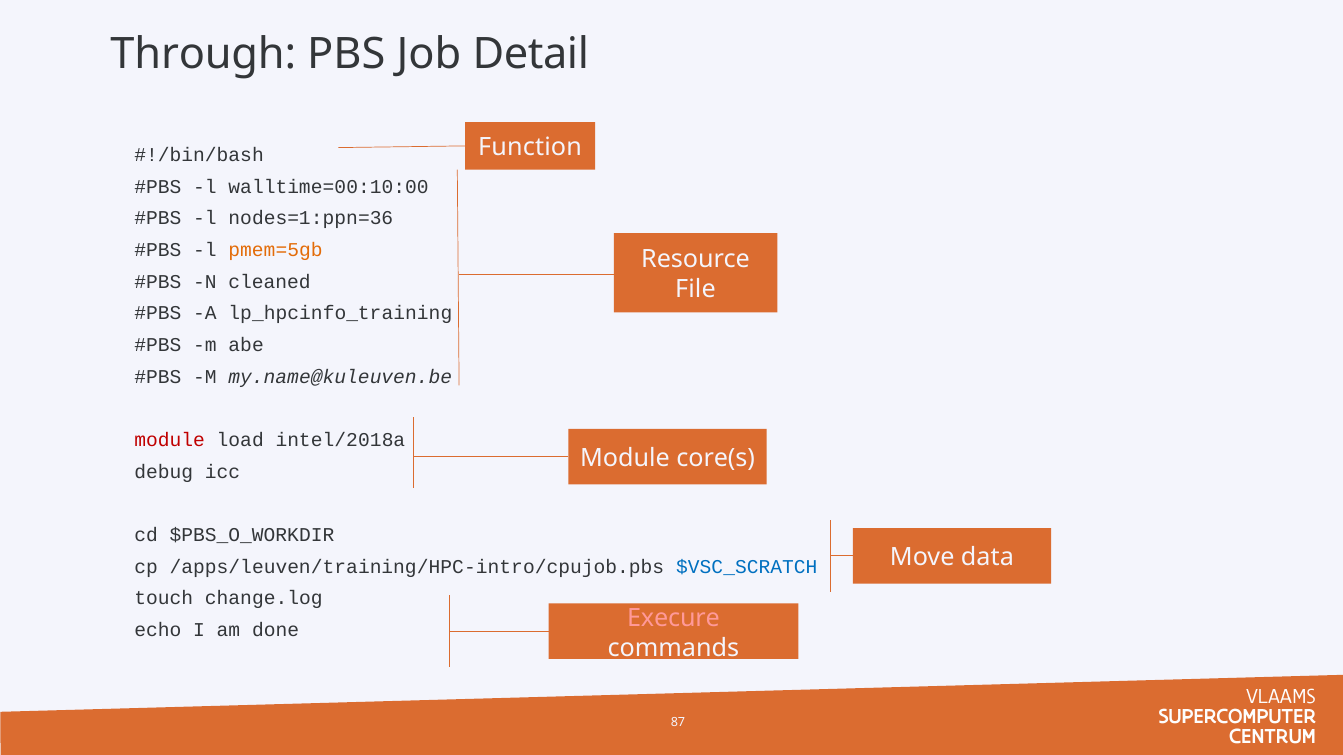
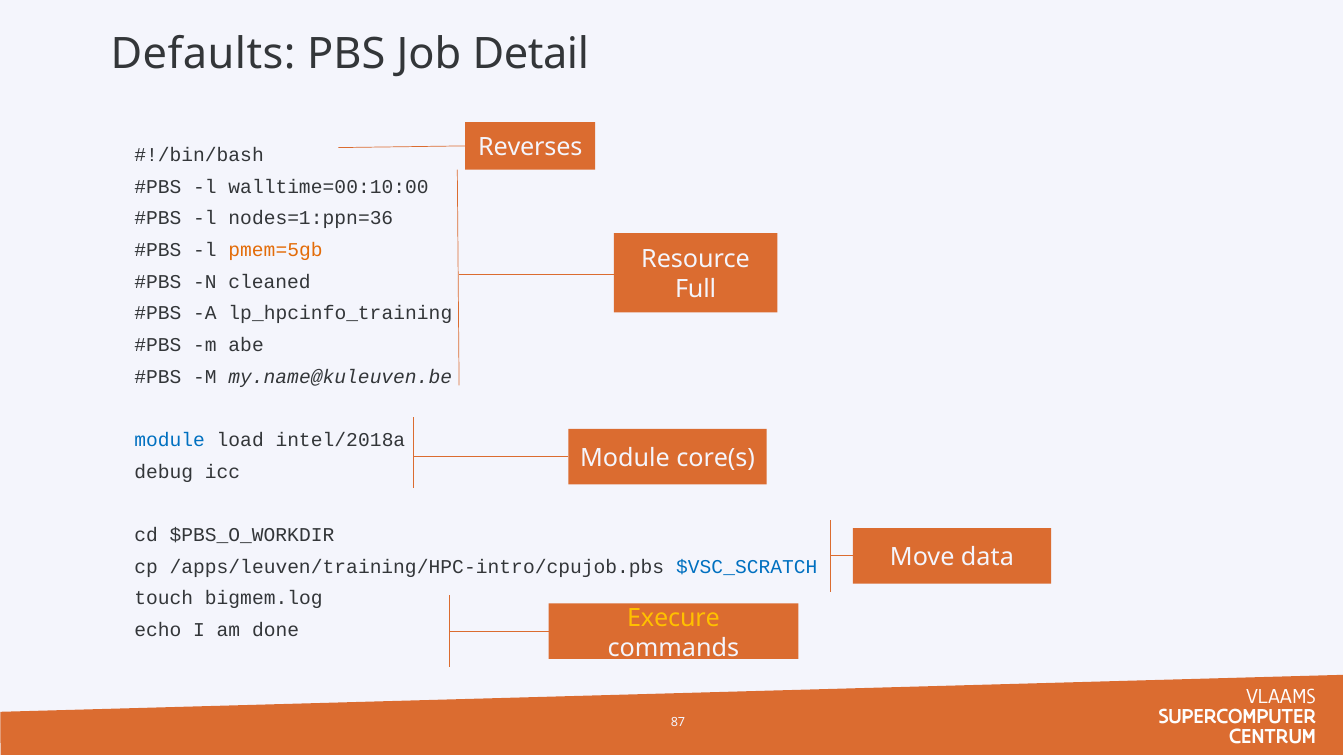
Through: Through -> Defaults
Function: Function -> Reverses
File: File -> Full
module at (170, 440) colour: red -> blue
change.log: change.log -> bigmem.log
Execure colour: pink -> yellow
